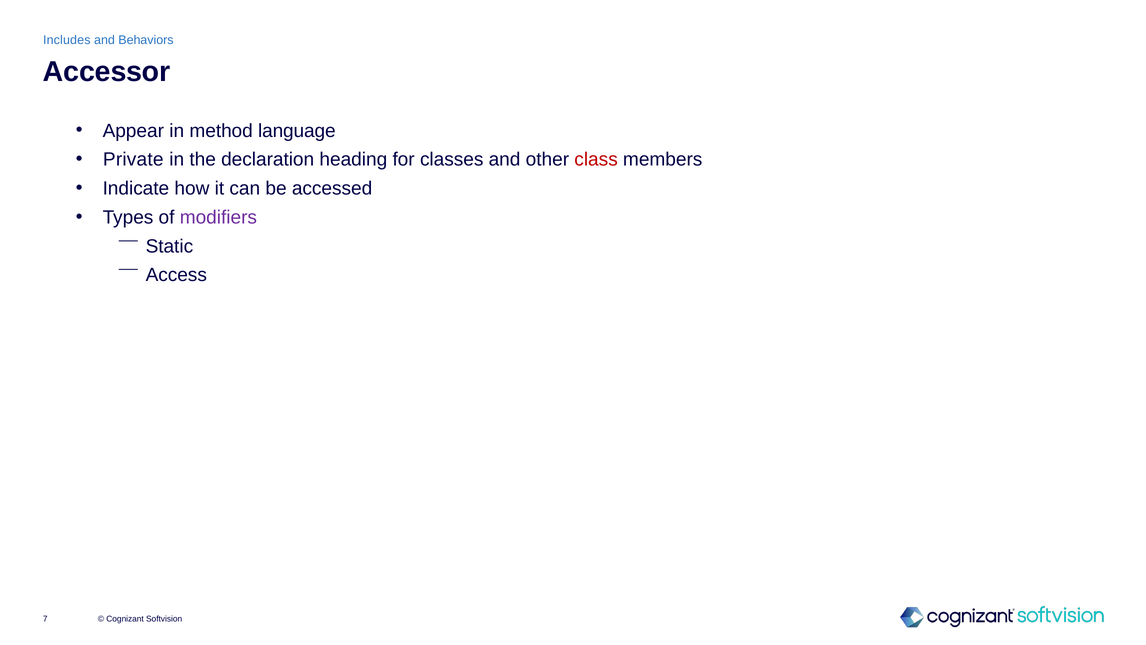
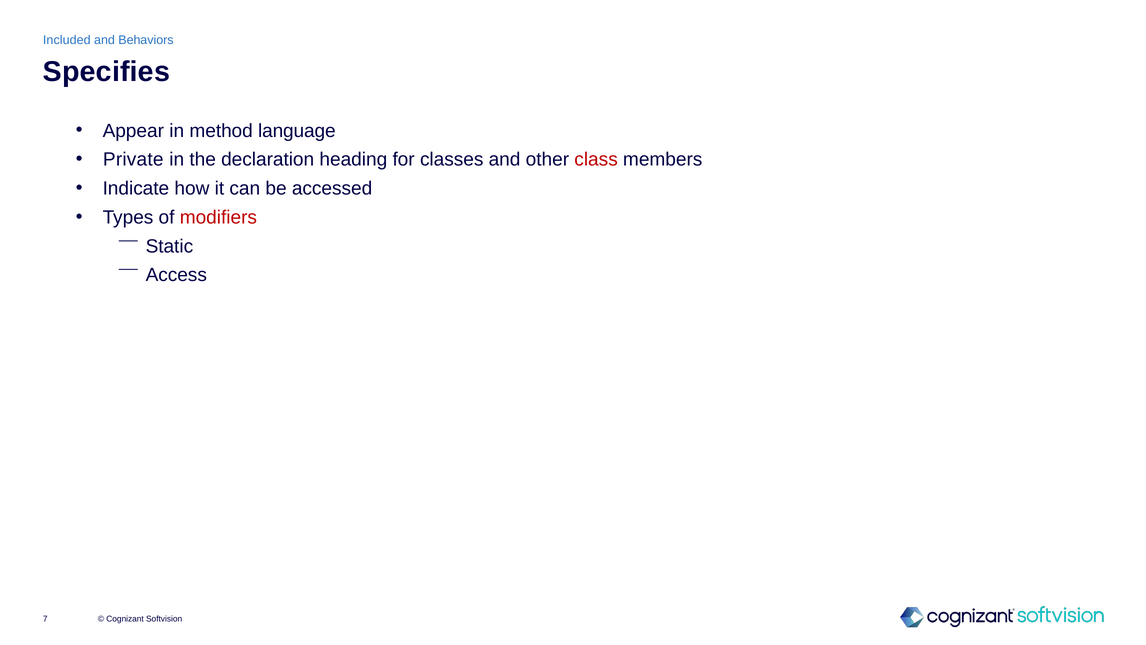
Includes: Includes -> Included
Accessor: Accessor -> Specifies
modifiers colour: purple -> red
